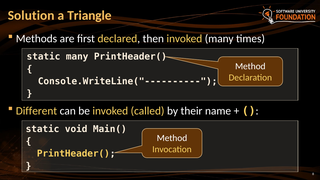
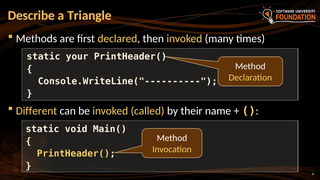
Solution: Solution -> Describe
static many: many -> your
